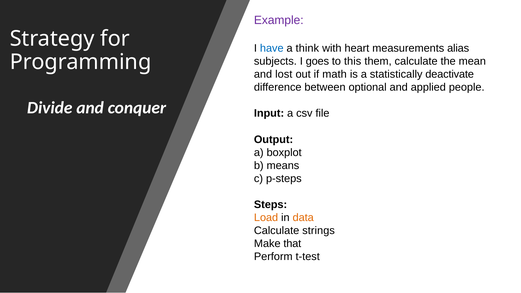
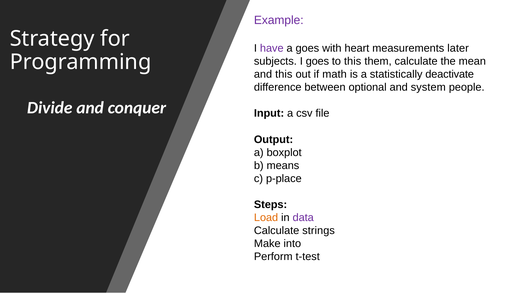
have colour: blue -> purple
a think: think -> goes
alias: alias -> later
and lost: lost -> this
applied: applied -> system
p-steps: p-steps -> p-place
data colour: orange -> purple
that: that -> into
